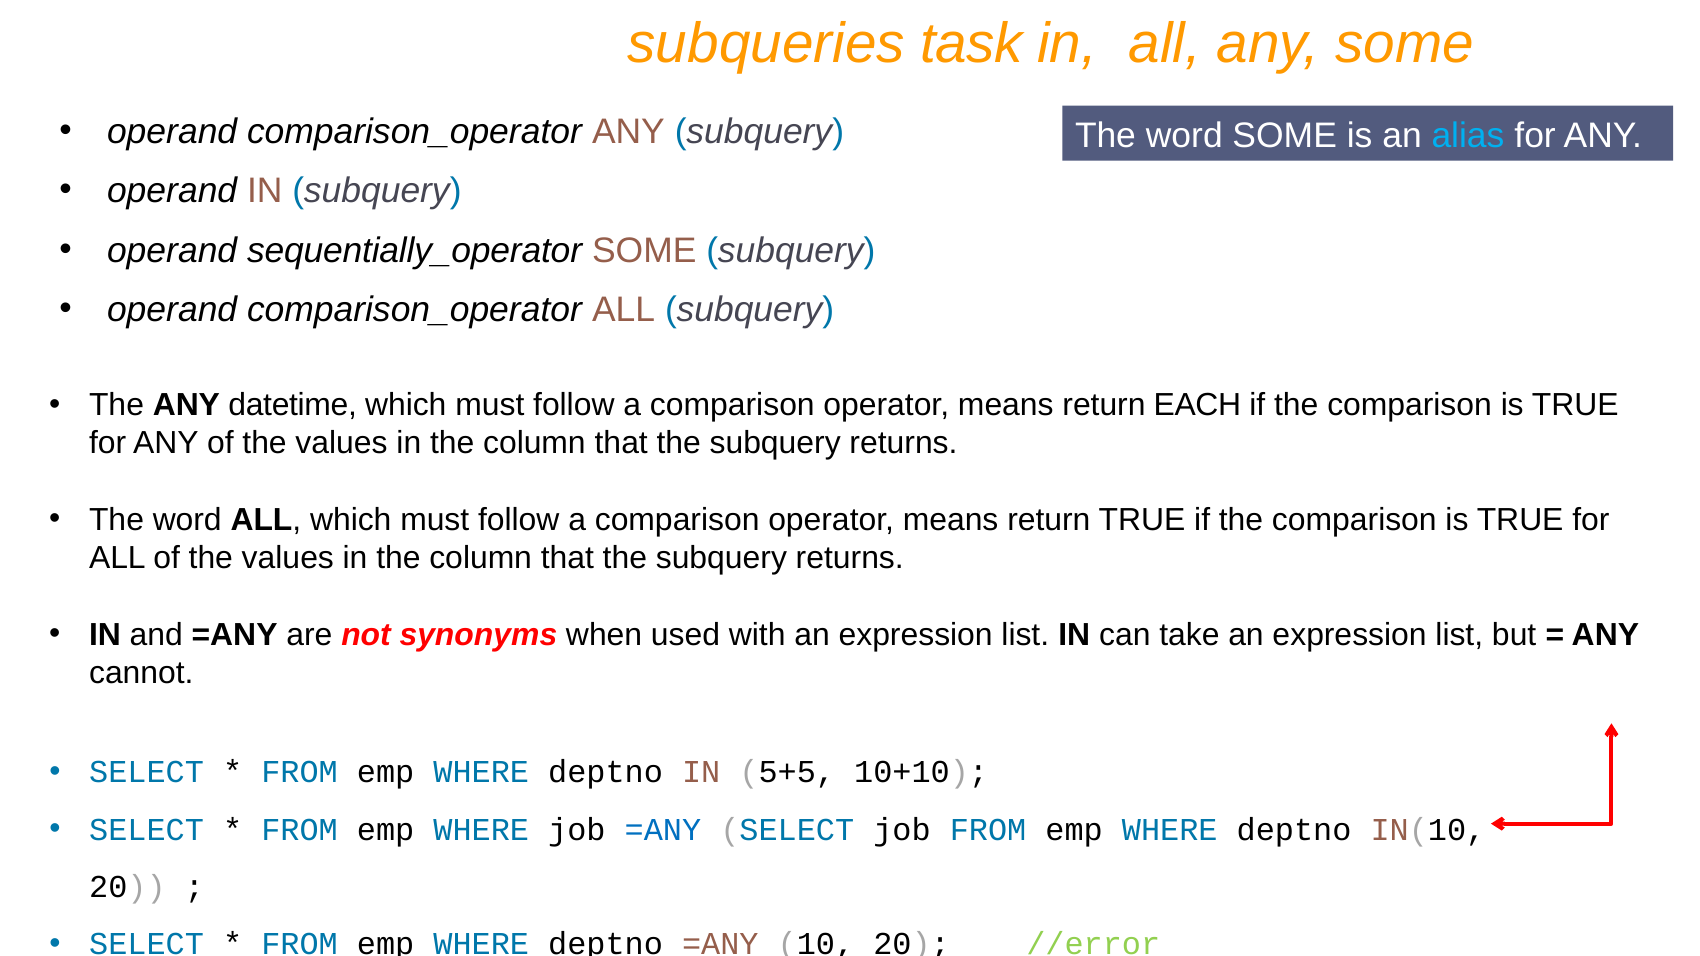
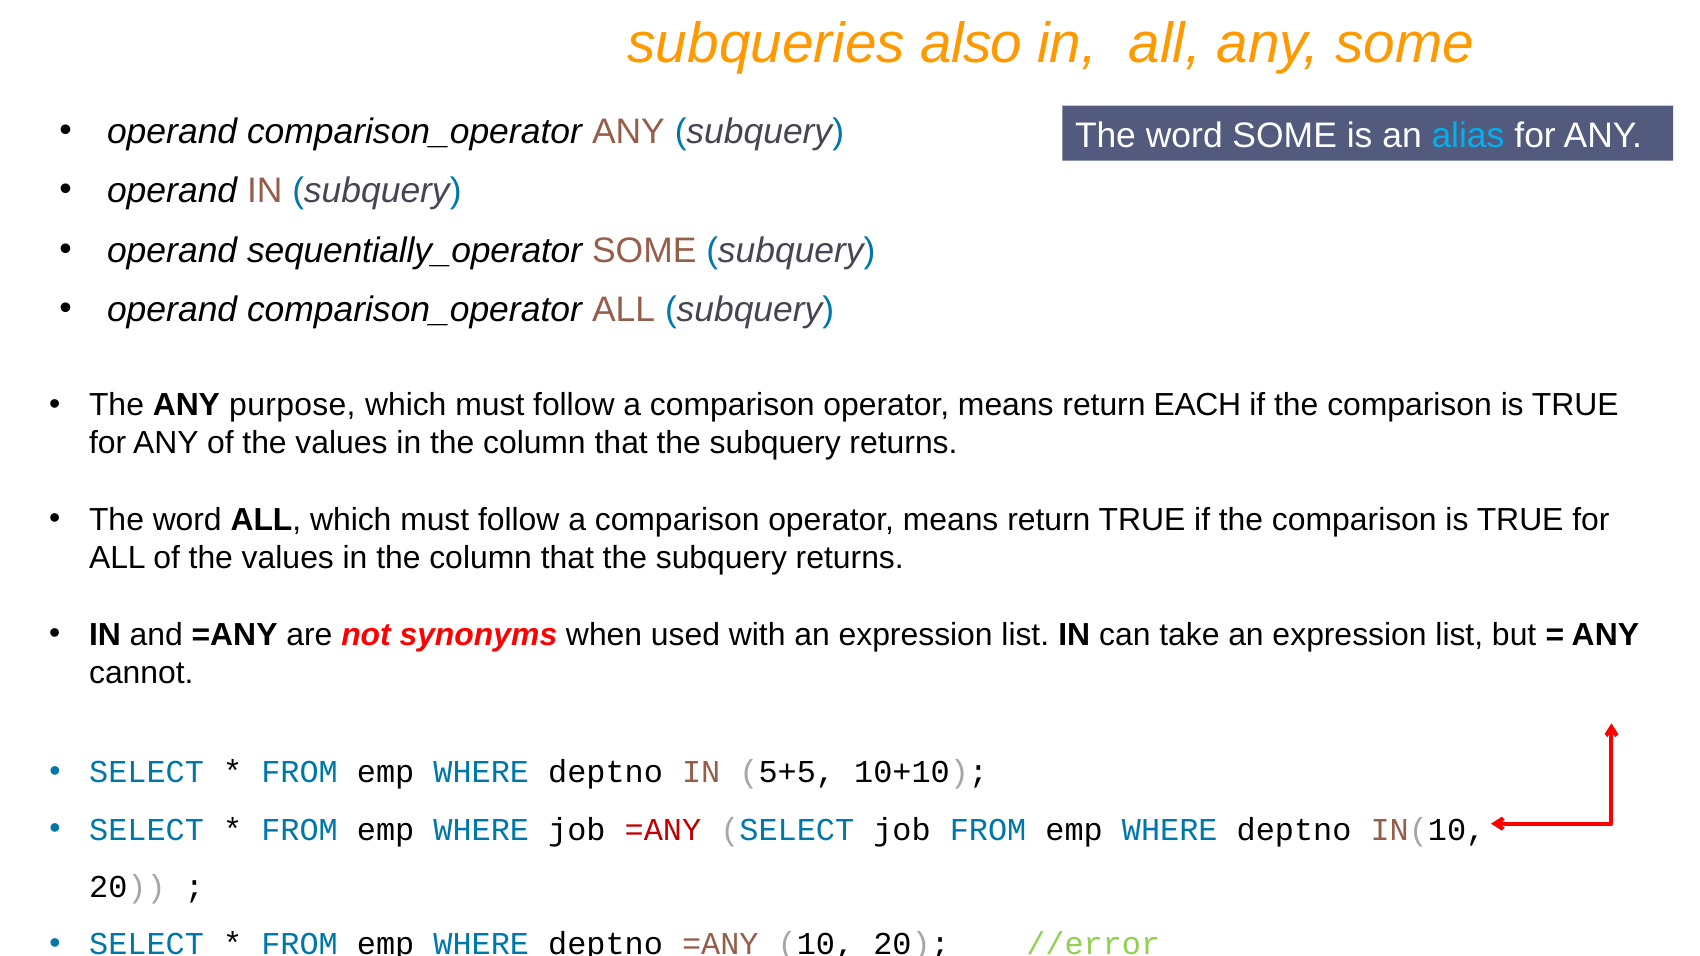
task: task -> also
datetime: datetime -> purpose
=ANY at (663, 830) colour: blue -> red
